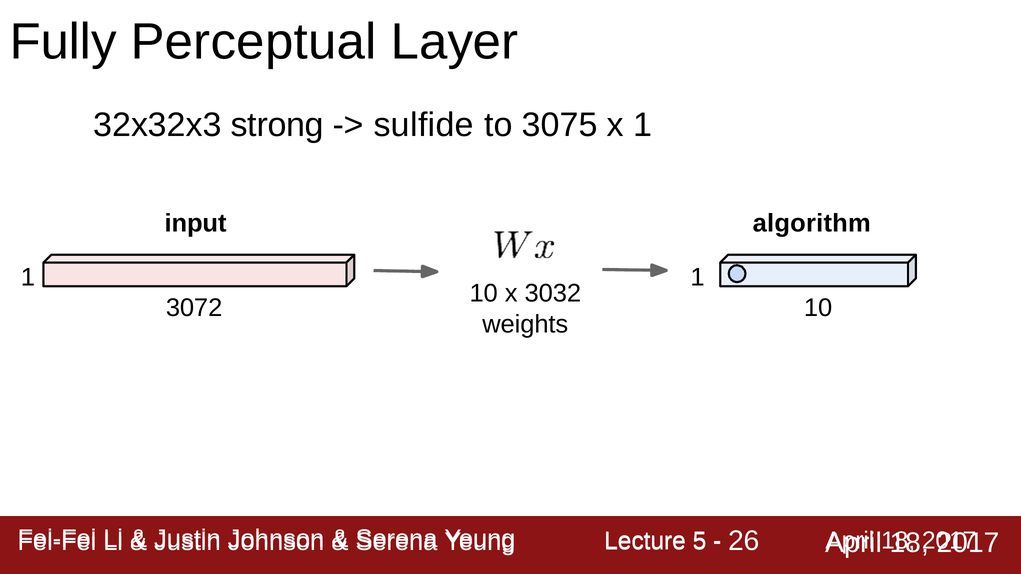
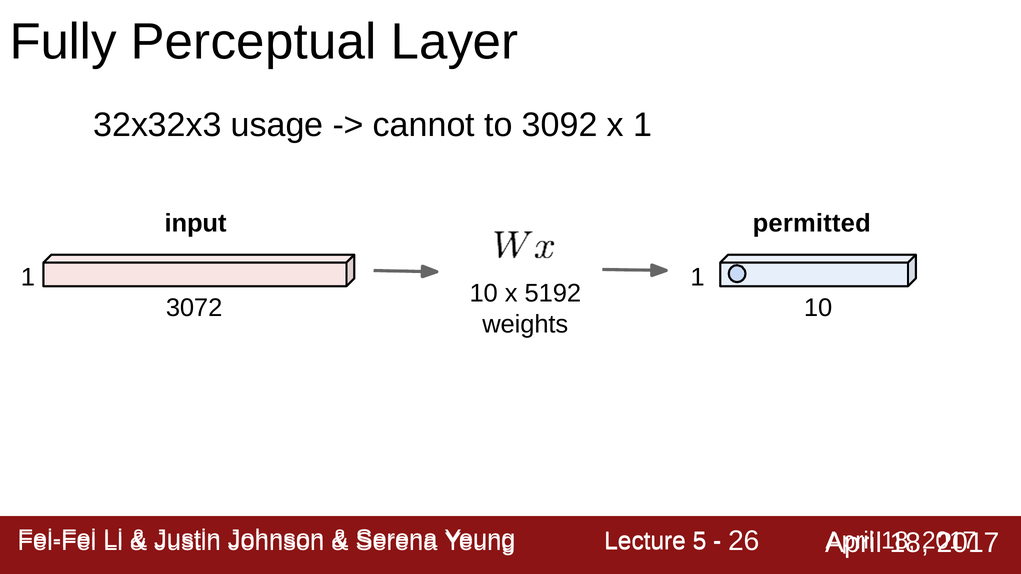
strong: strong -> usage
sulfide: sulfide -> cannot
3075: 3075 -> 3092
algorithm: algorithm -> permitted
3032: 3032 -> 5192
